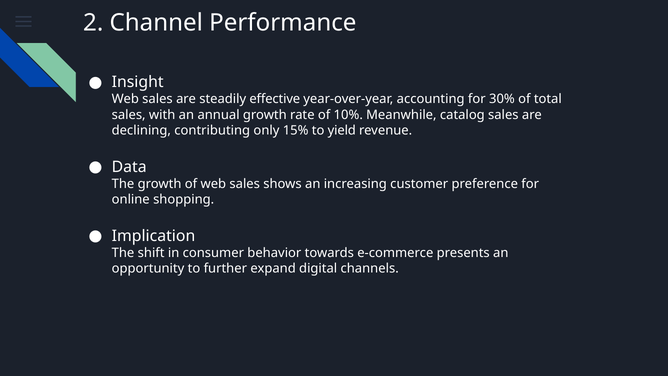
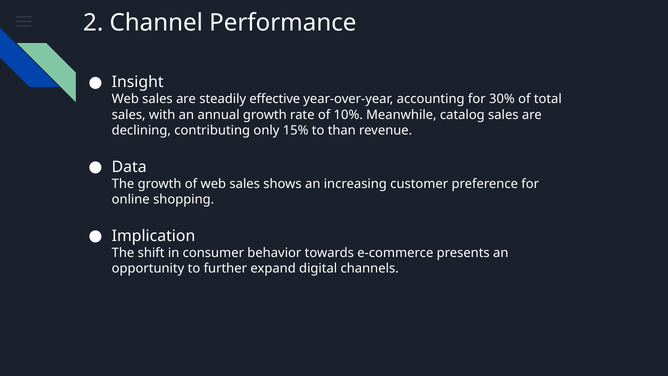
yield: yield -> than
